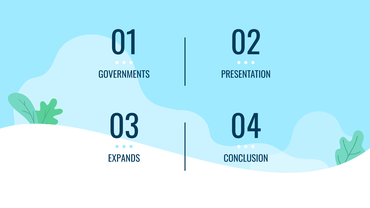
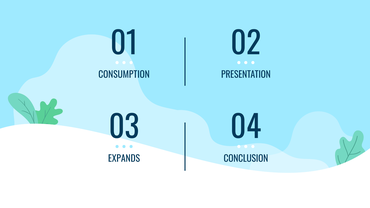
GOVERNMENTS: GOVERNMENTS -> CONSUMPTION
